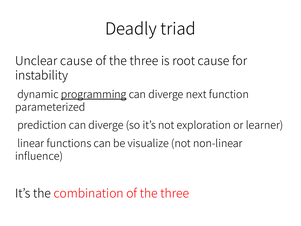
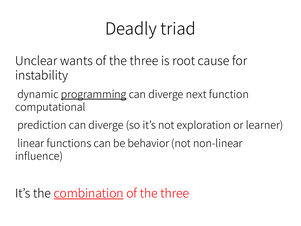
Unclear cause: cause -> wants
parameterized: parameterized -> computational
visualize: visualize -> behavior
combination underline: none -> present
